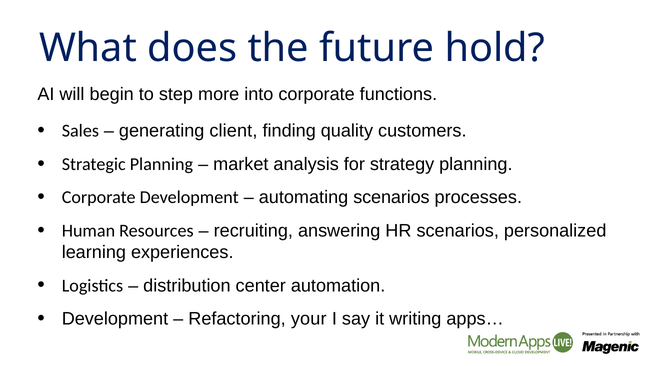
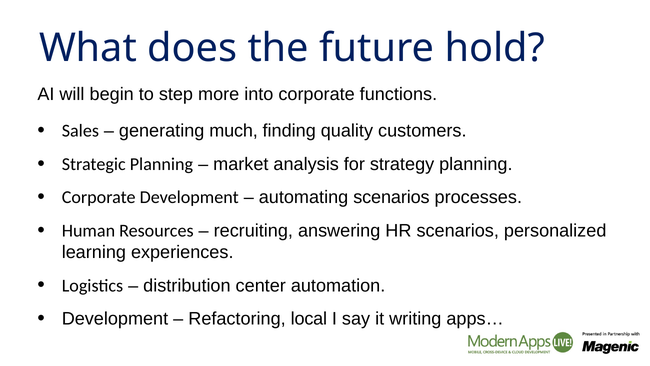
client: client -> much
your: your -> local
